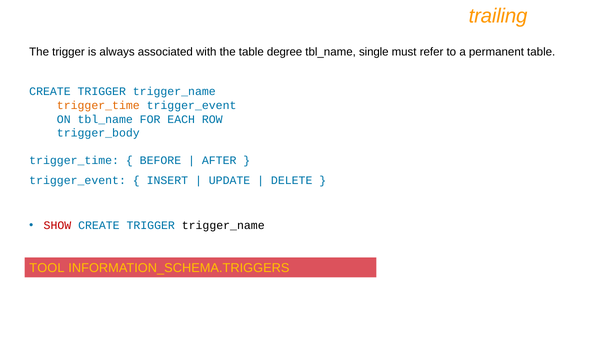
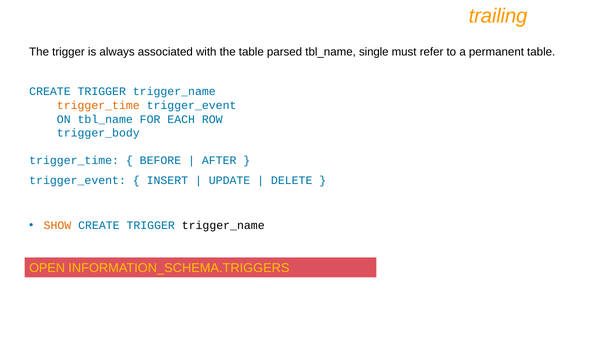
degree: degree -> parsed
SHOW colour: red -> orange
TOOL: TOOL -> OPEN
